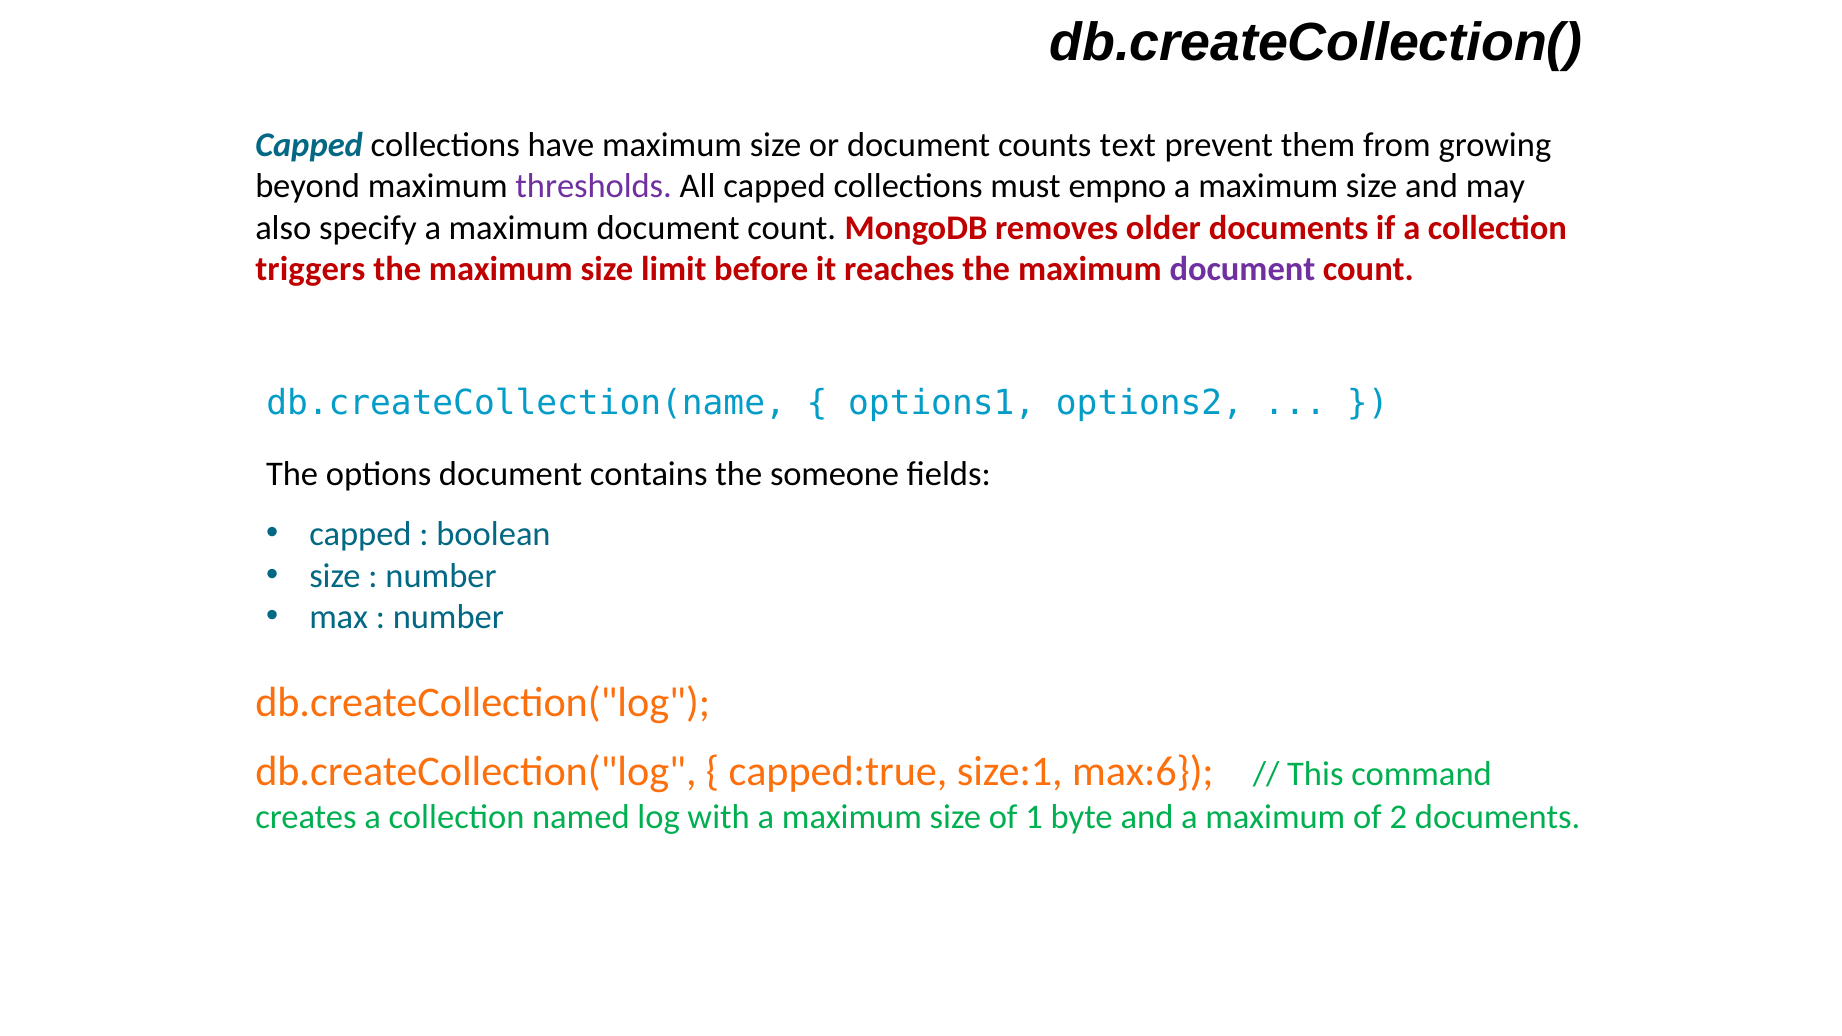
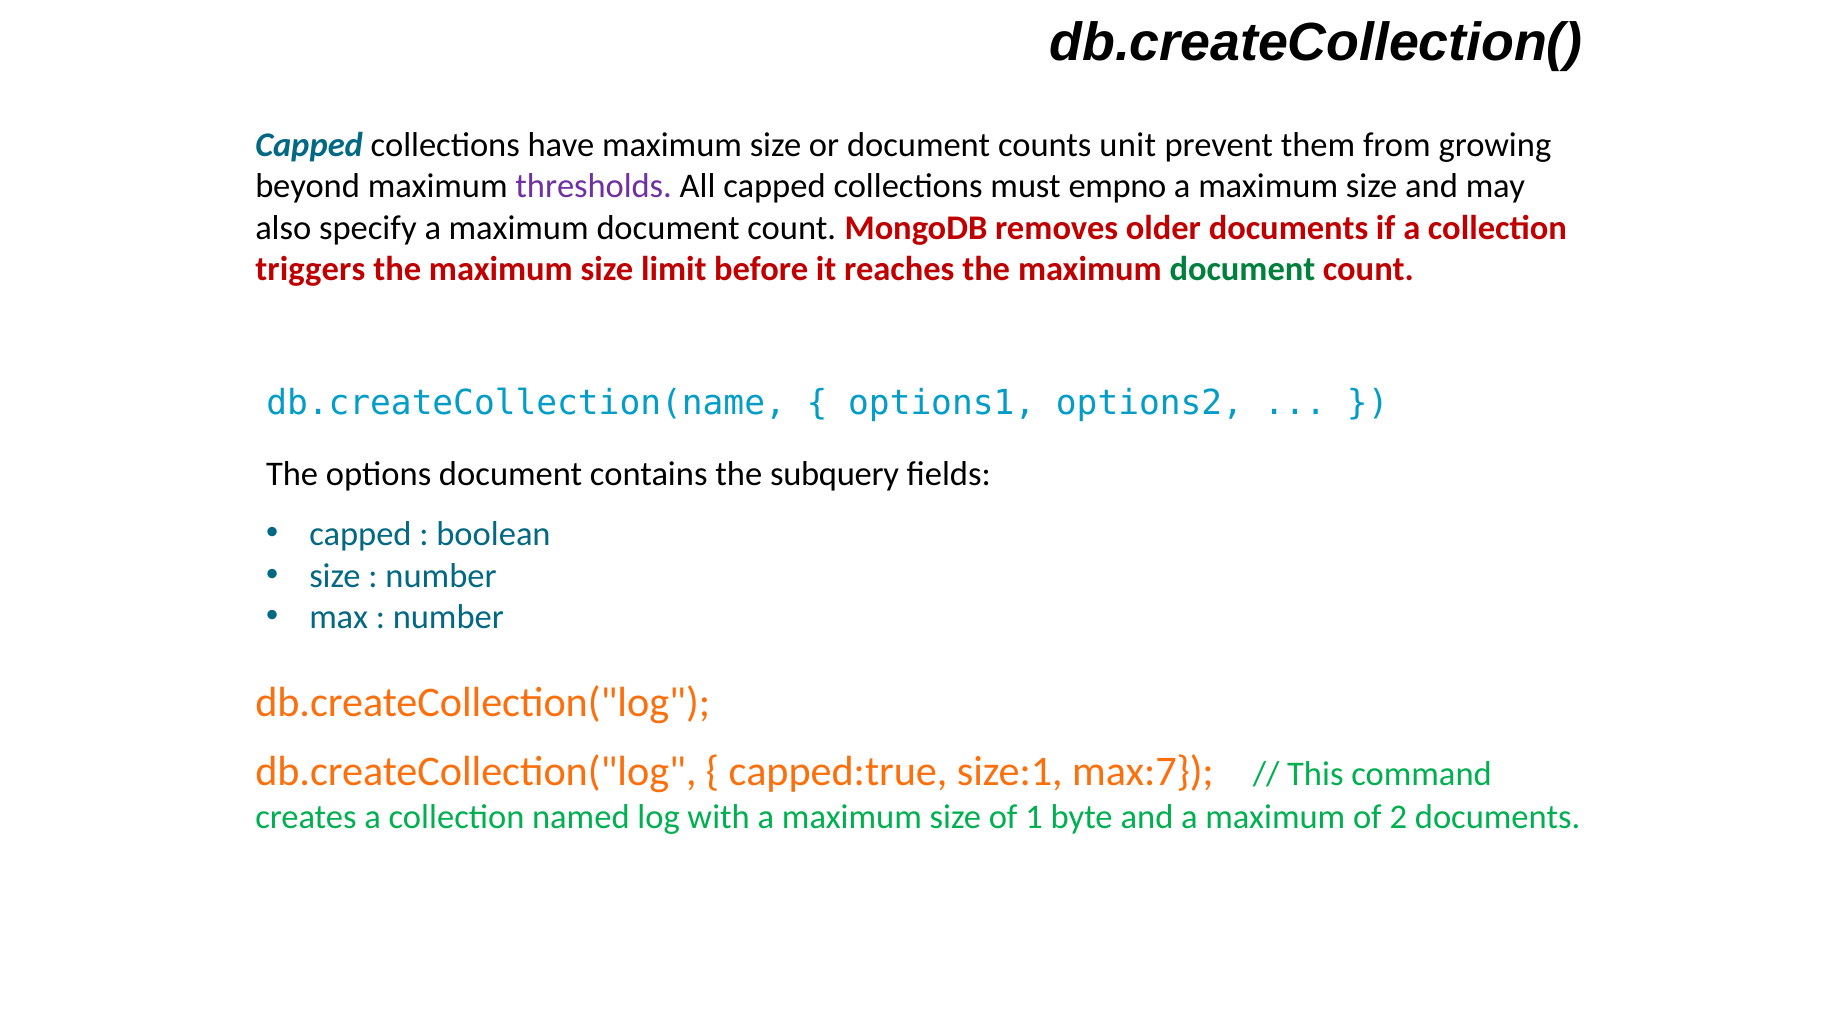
text: text -> unit
document at (1242, 269) colour: purple -> green
someone: someone -> subquery
max:6: max:6 -> max:7
